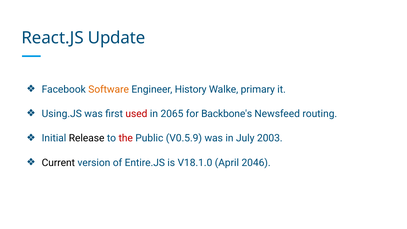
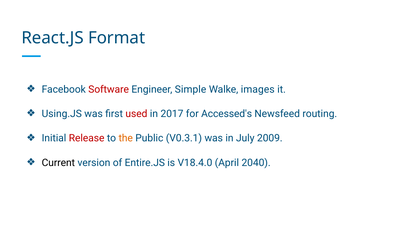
Update: Update -> Format
Software colour: orange -> red
History: History -> Simple
primary: primary -> images
2065: 2065 -> 2017
Backbone's: Backbone's -> Accessed's
Release colour: black -> red
the colour: red -> orange
V0.5.9: V0.5.9 -> V0.3.1
2003: 2003 -> 2009
V18.1.0: V18.1.0 -> V18.4.0
2046: 2046 -> 2040
